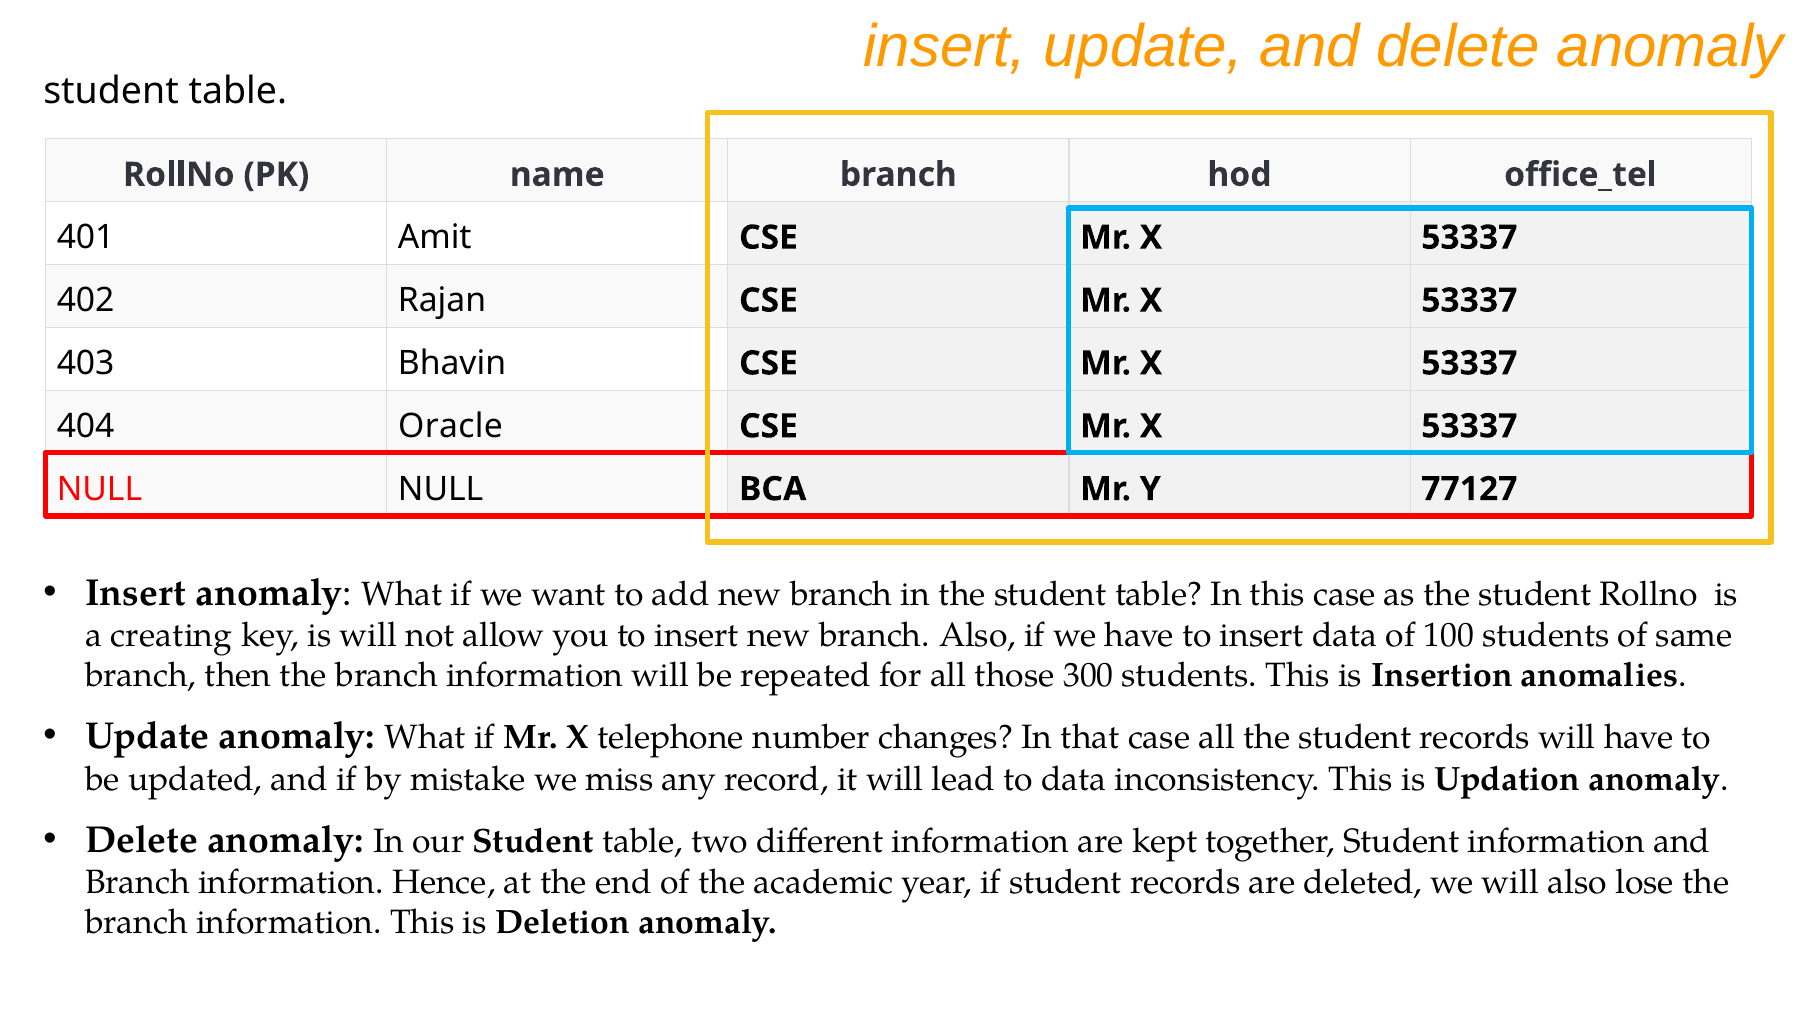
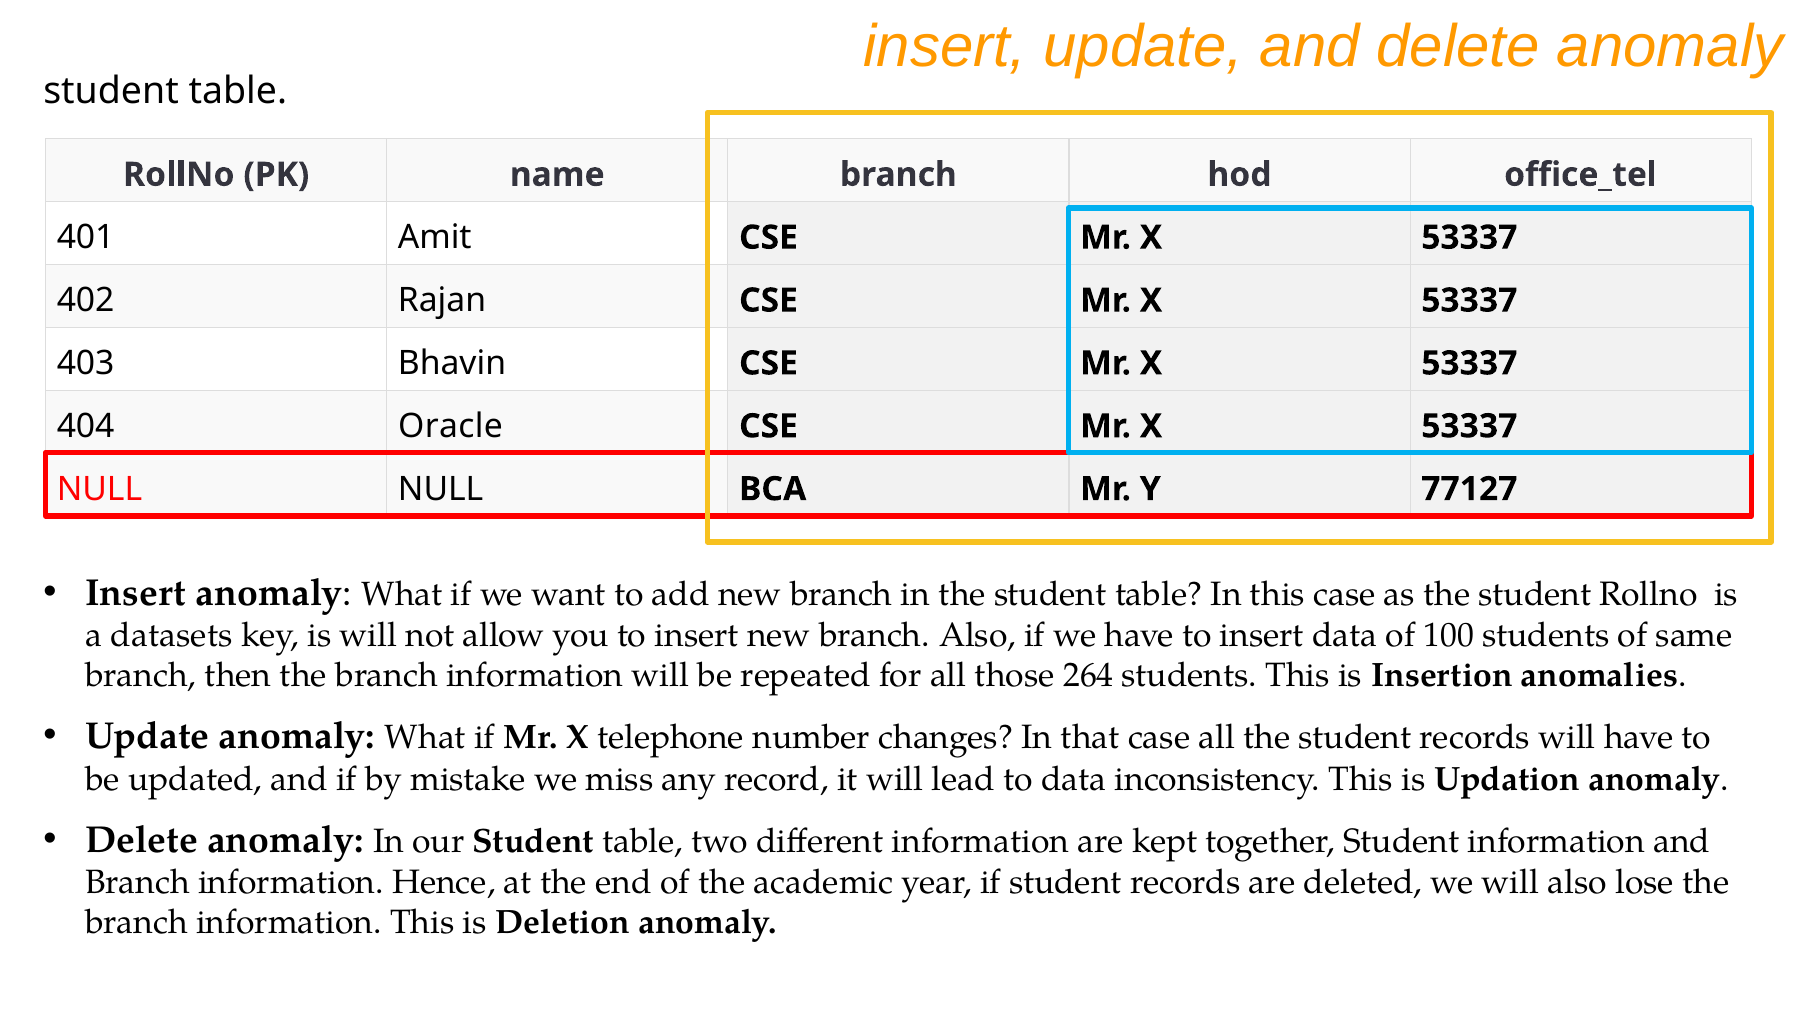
creating: creating -> datasets
300: 300 -> 264
